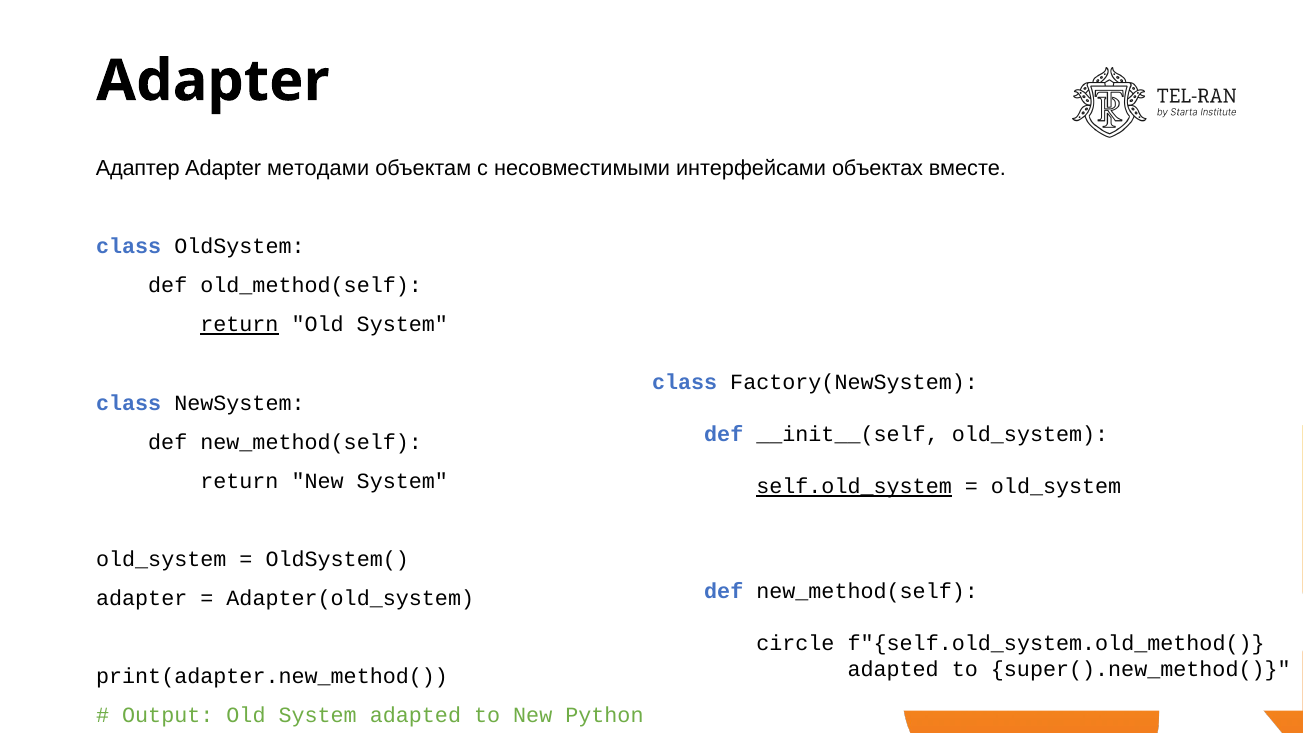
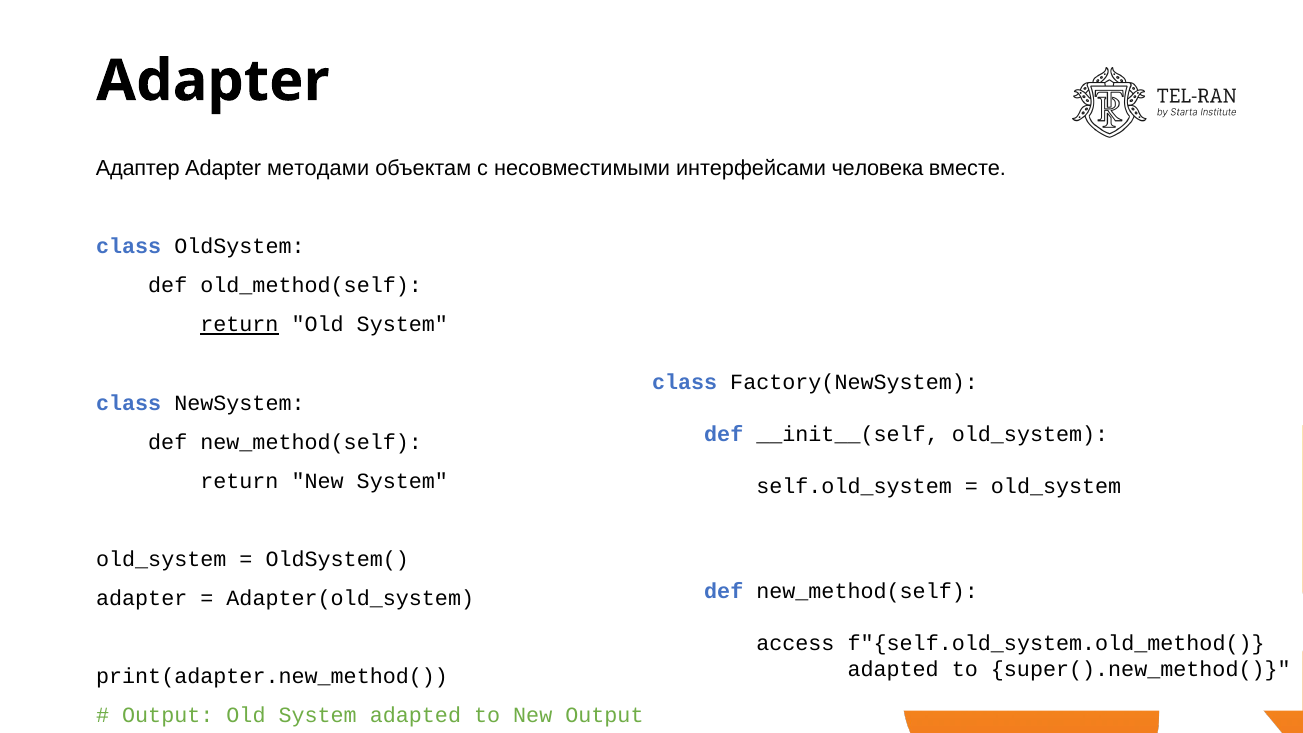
объектах: объектах -> человека
self.old_system underline: present -> none
circle: circle -> access
New Python: Python -> Output
